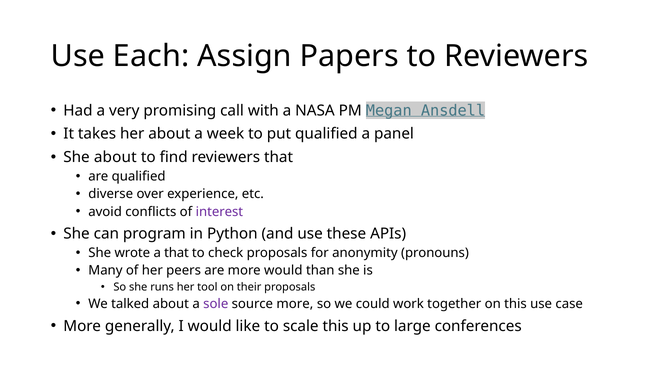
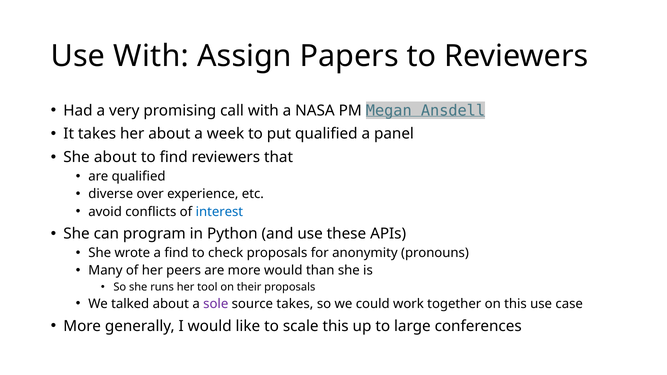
Use Each: Each -> With
interest colour: purple -> blue
a that: that -> find
source more: more -> takes
